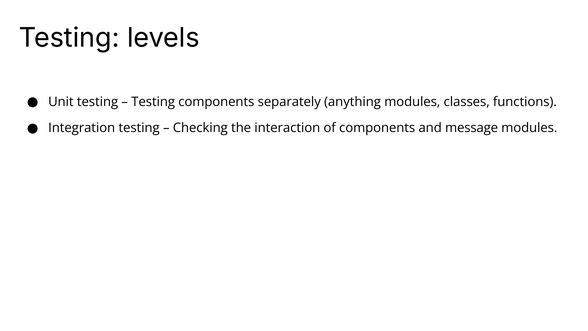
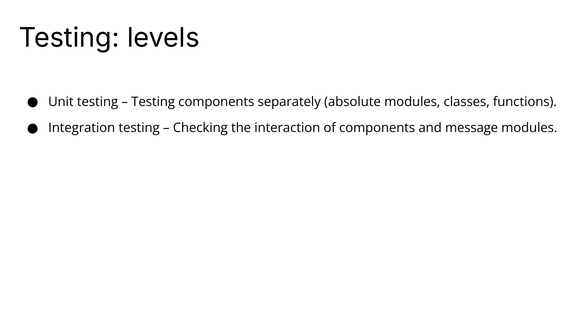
anything: anything -> absolute
